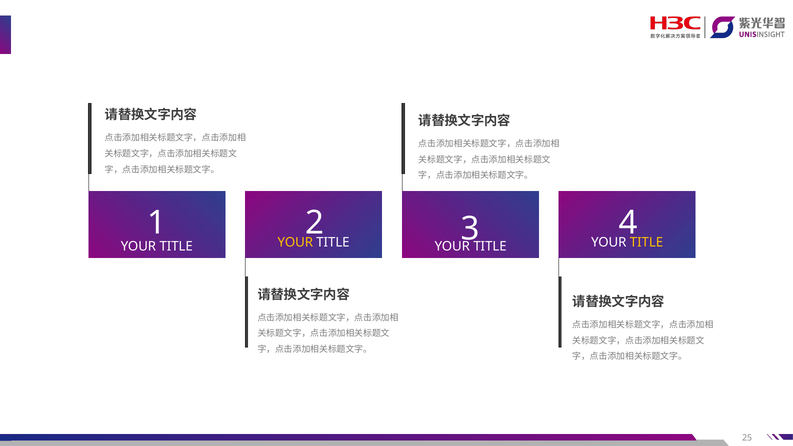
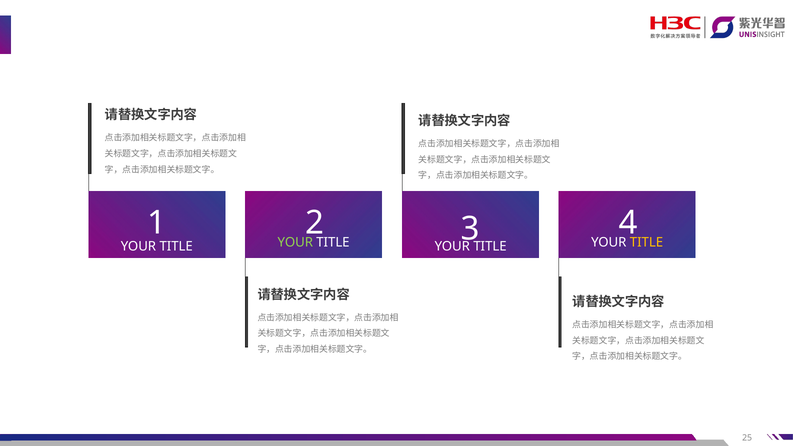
YOUR at (295, 242) colour: yellow -> light green
